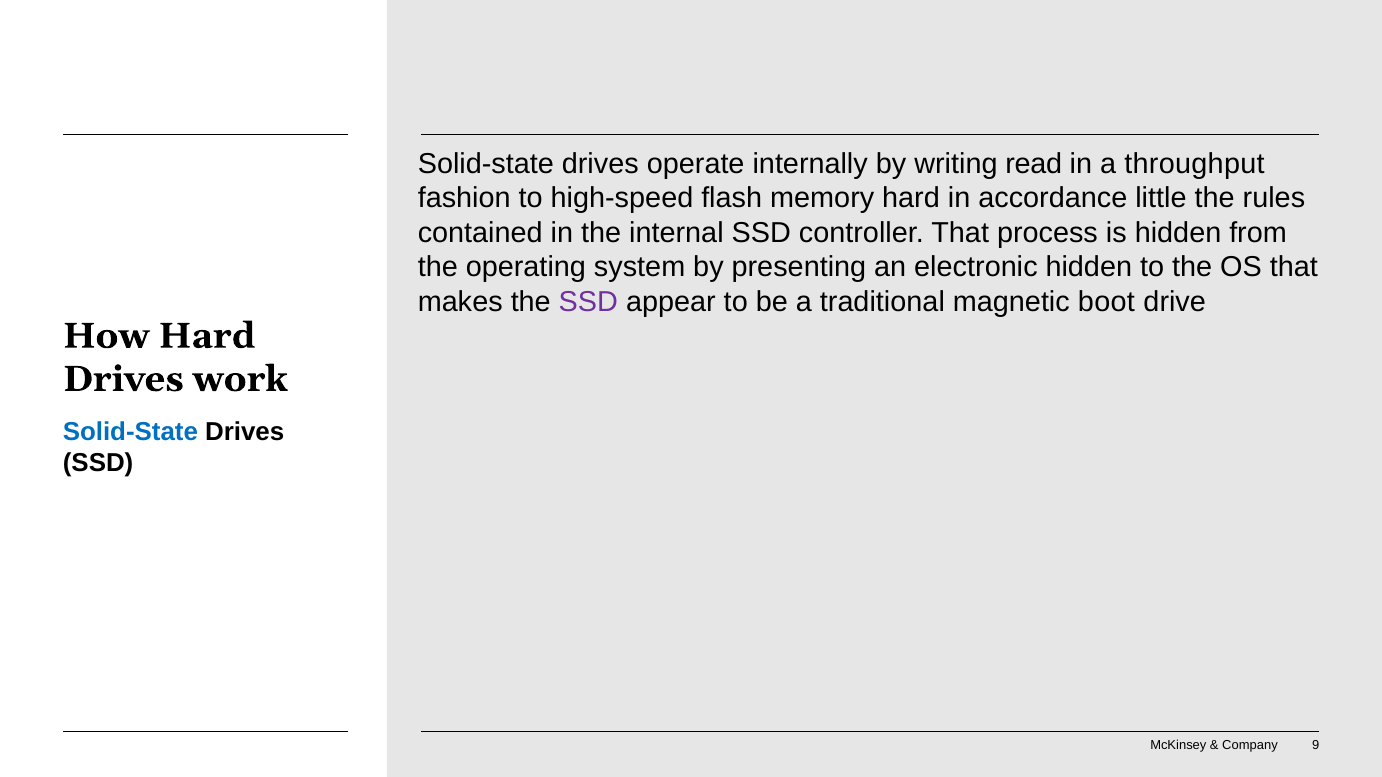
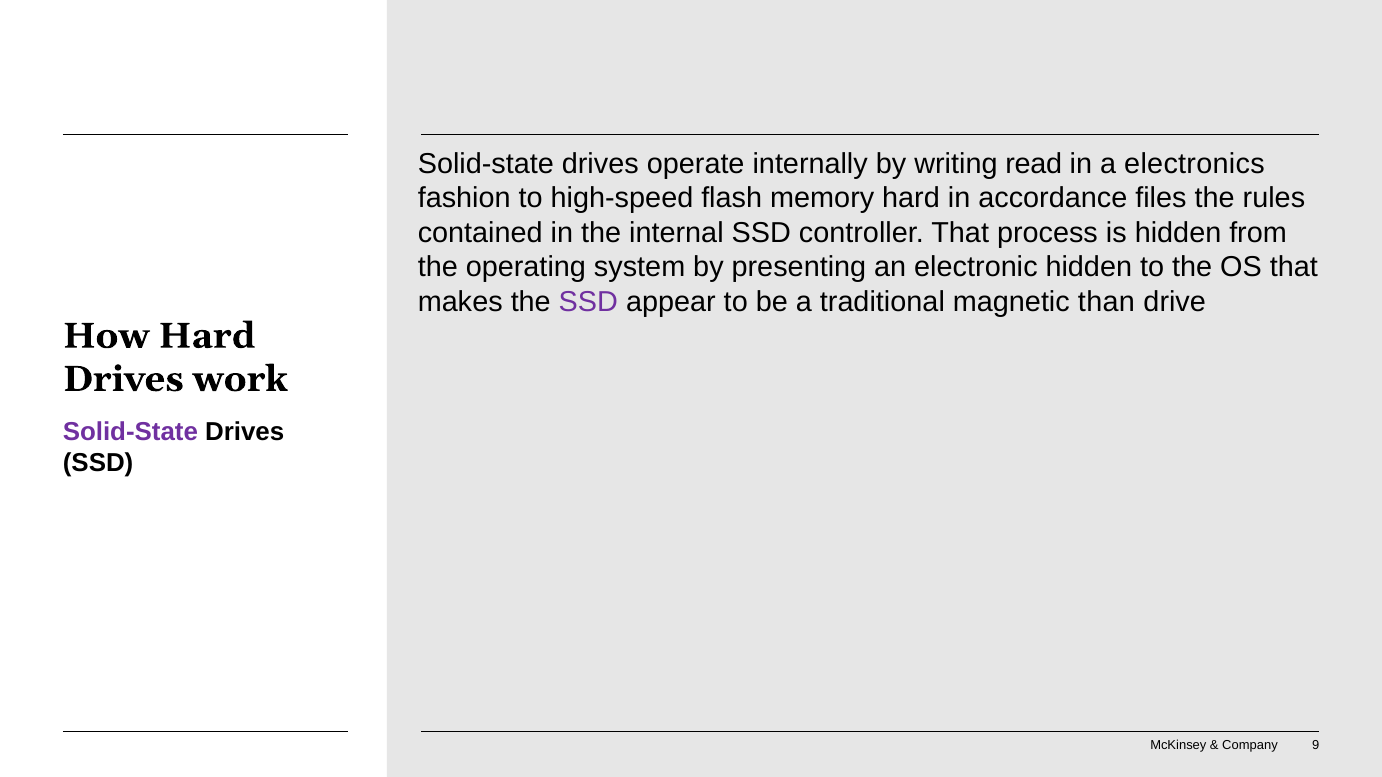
throughput: throughput -> electronics
little: little -> files
boot: boot -> than
Solid-State colour: blue -> purple
